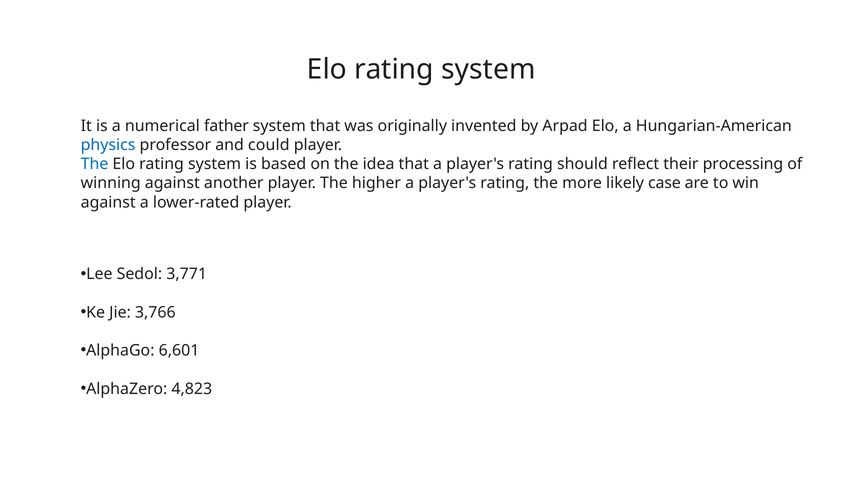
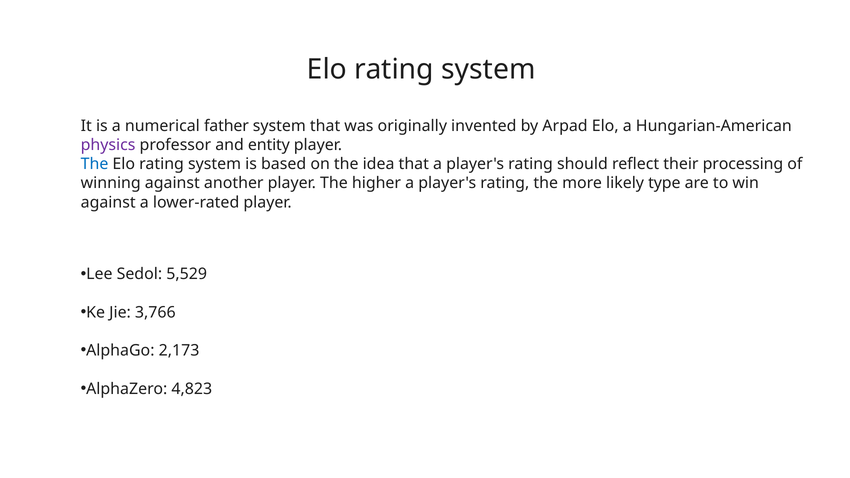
physics colour: blue -> purple
could: could -> entity
case: case -> type
3,771: 3,771 -> 5,529
6,601: 6,601 -> 2,173
